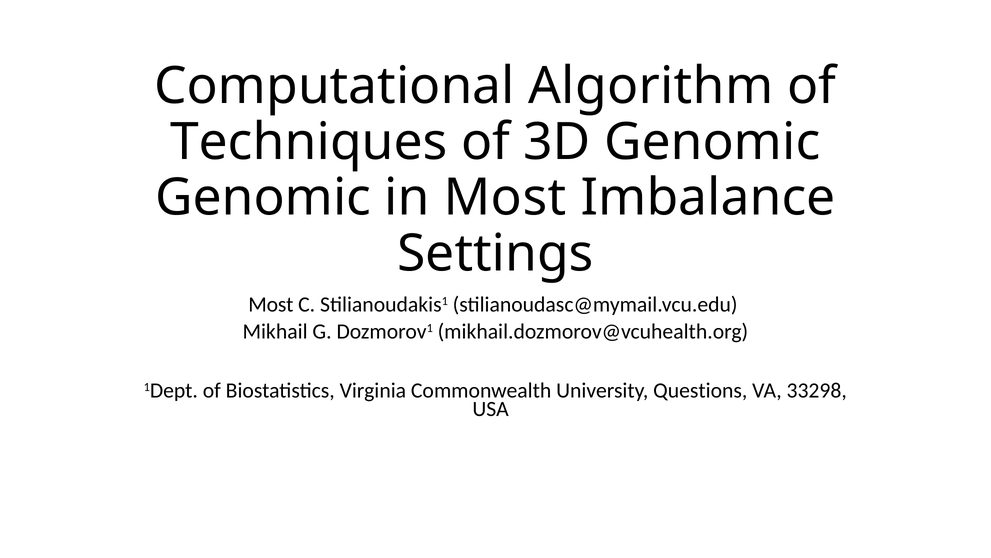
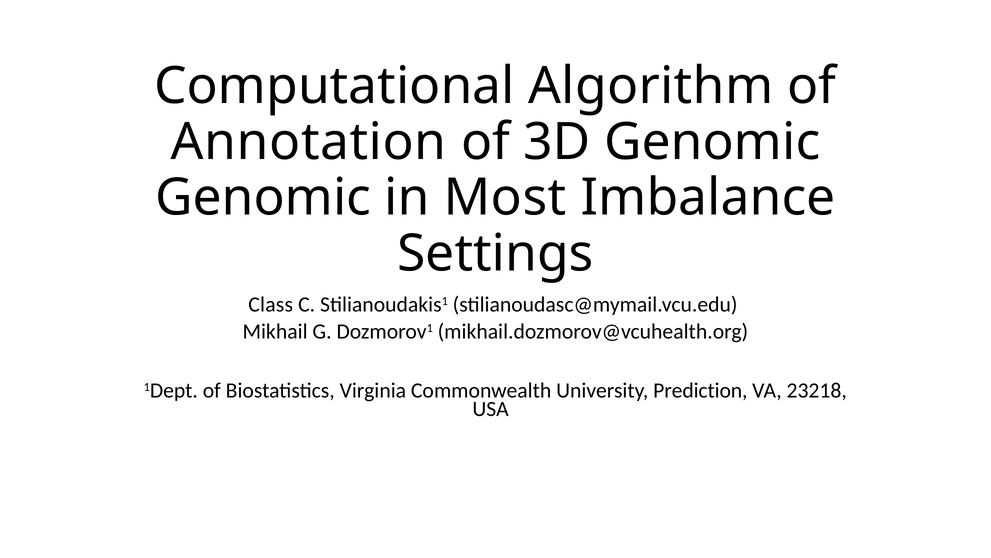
Techniques: Techniques -> Annotation
Most at (271, 304): Most -> Class
Questions: Questions -> Prediction
33298: 33298 -> 23218
